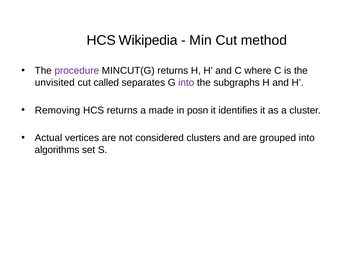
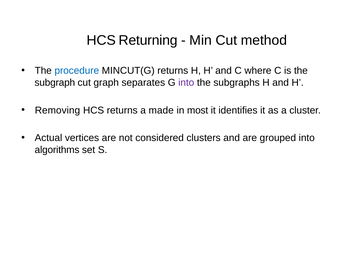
Wikipedia: Wikipedia -> Returning
procedure colour: purple -> blue
unvisited: unvisited -> subgraph
called: called -> graph
posn: posn -> most
